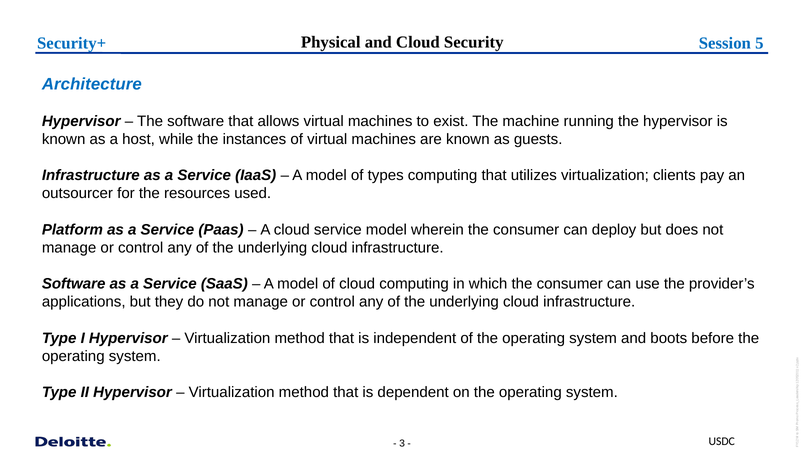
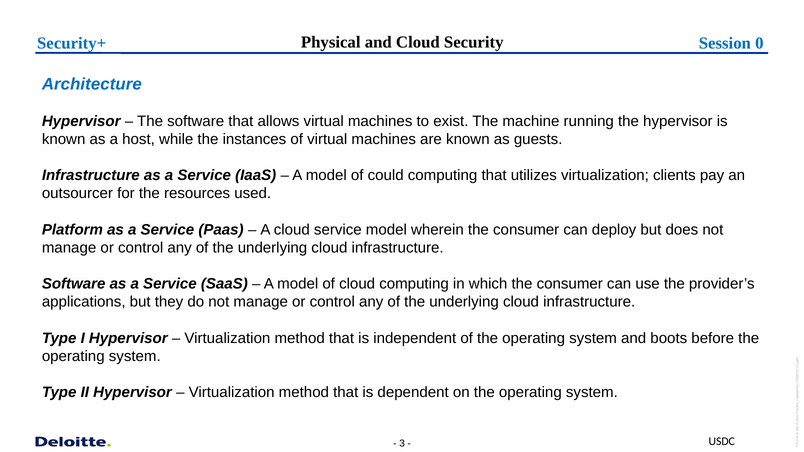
Session 5: 5 -> 0
types: types -> could
